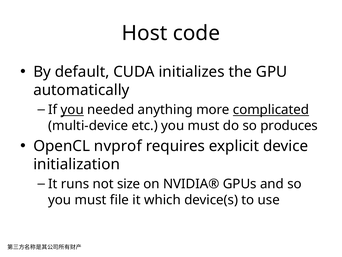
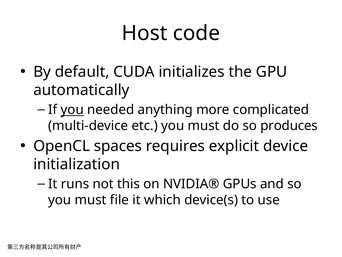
complicated underline: present -> none
nvprof: nvprof -> spaces
size: size -> this
